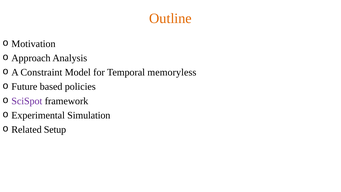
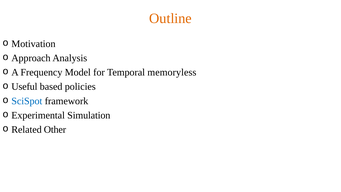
Constraint: Constraint -> Frequency
Future: Future -> Useful
SciSpot colour: purple -> blue
Setup: Setup -> Other
